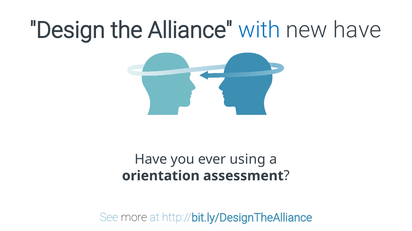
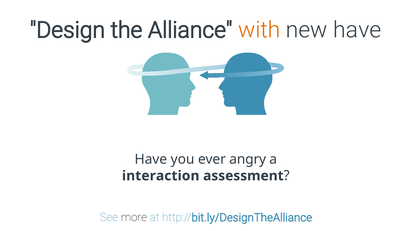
with colour: blue -> orange
using: using -> angry
orientation: orientation -> interaction
